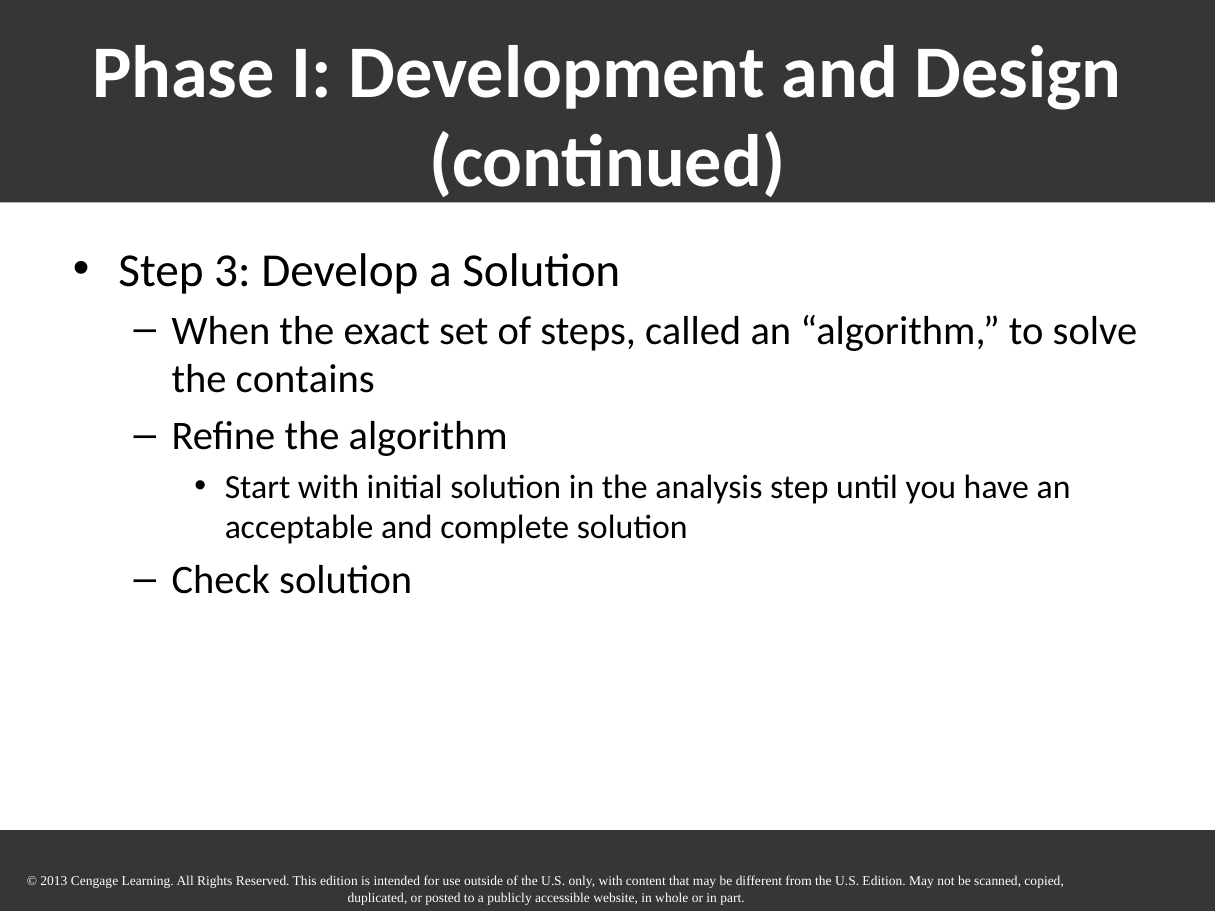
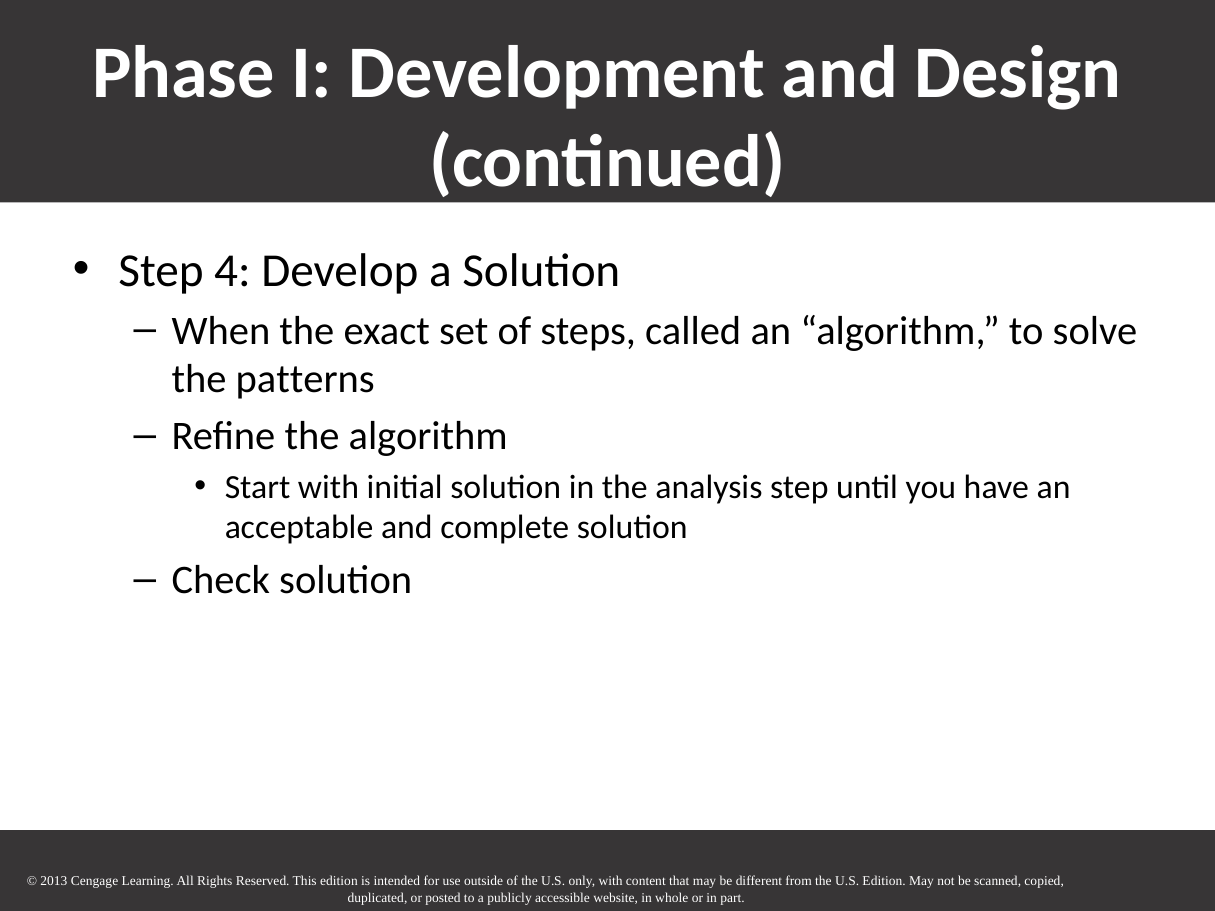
3: 3 -> 4
contains: contains -> patterns
